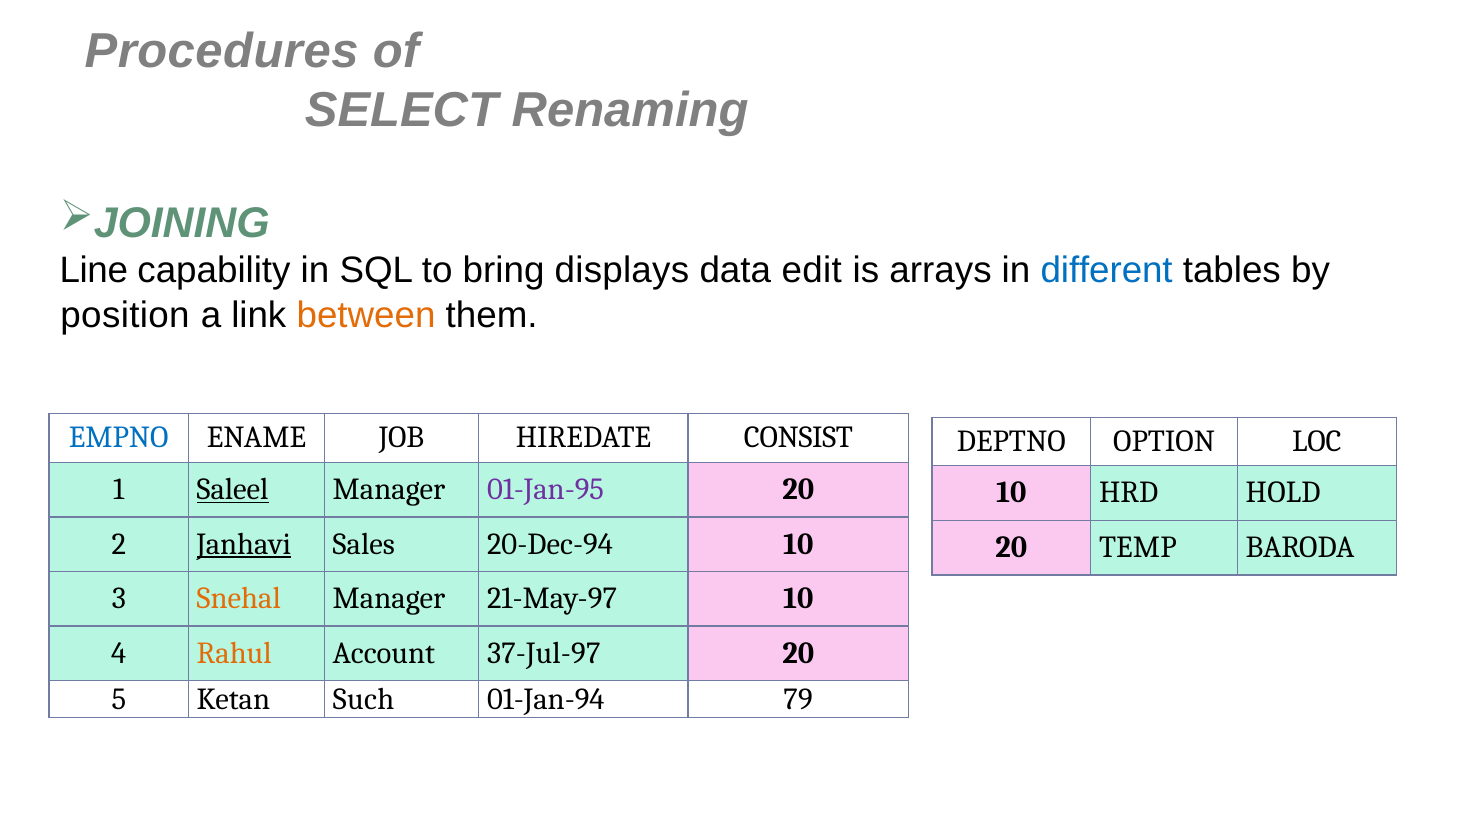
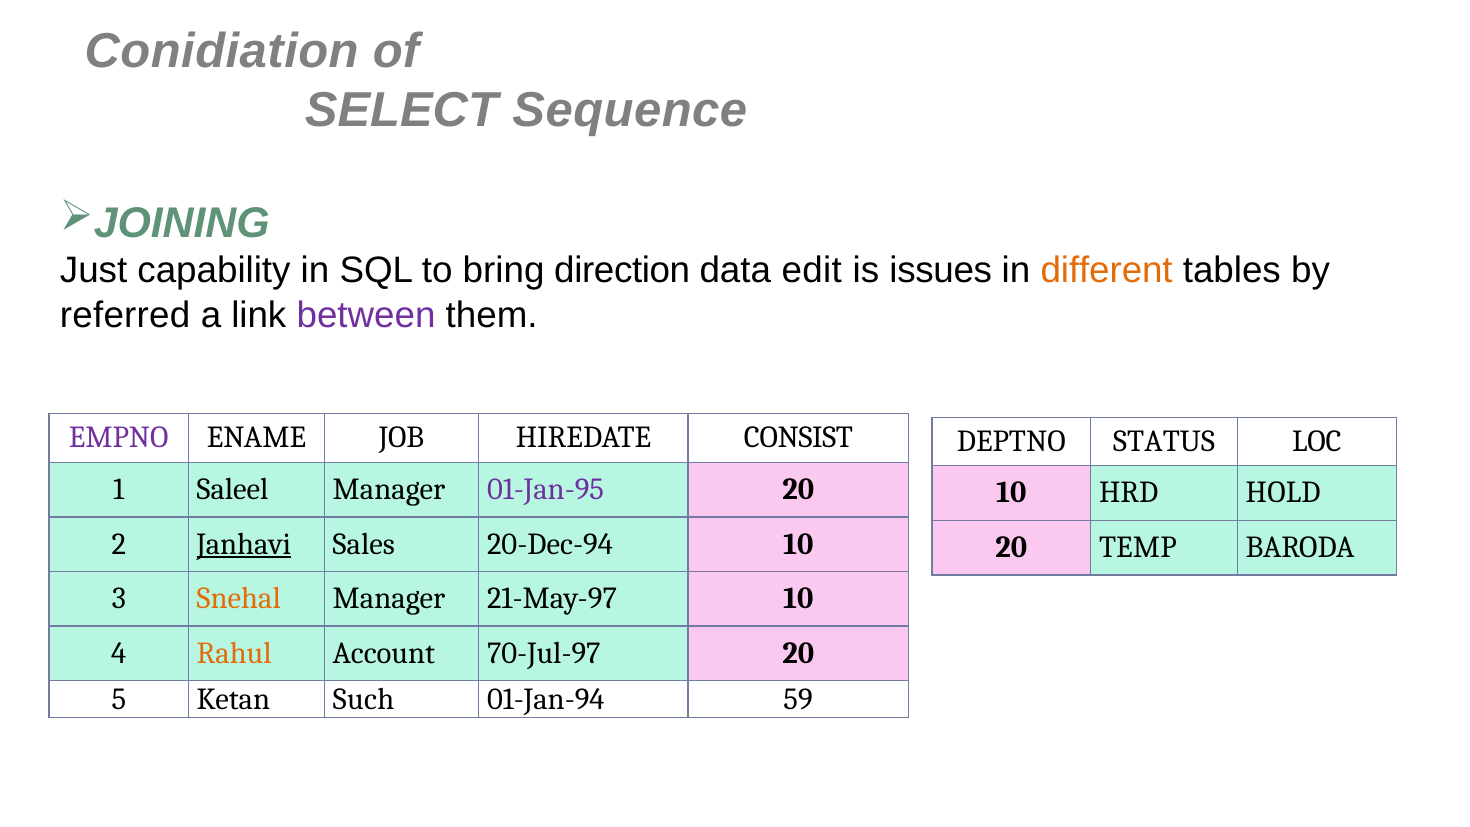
Procedures: Procedures -> Conidiation
Renaming: Renaming -> Sequence
Line: Line -> Just
displays: displays -> direction
arrays: arrays -> issues
different colour: blue -> orange
position: position -> referred
between colour: orange -> purple
EMPNO colour: blue -> purple
OPTION: OPTION -> STATUS
Saleel underline: present -> none
37-Jul-97: 37-Jul-97 -> 70-Jul-97
79: 79 -> 59
